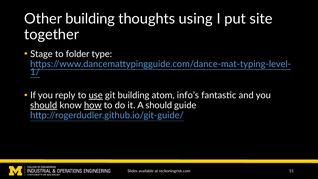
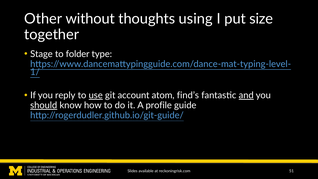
Other building: building -> without
site: site -> size
git building: building -> account
info’s: info’s -> find’s
and underline: none -> present
how underline: present -> none
A should: should -> profile
